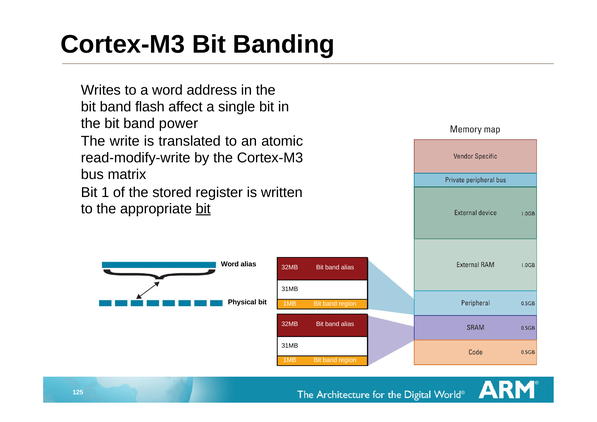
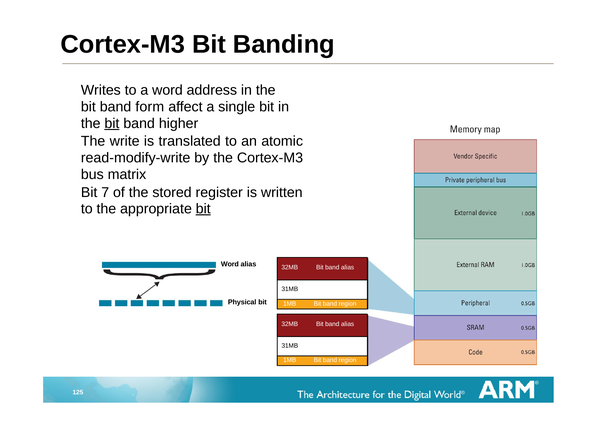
flash: flash -> form
bit at (112, 123) underline: none -> present
power: power -> higher
1: 1 -> 7
